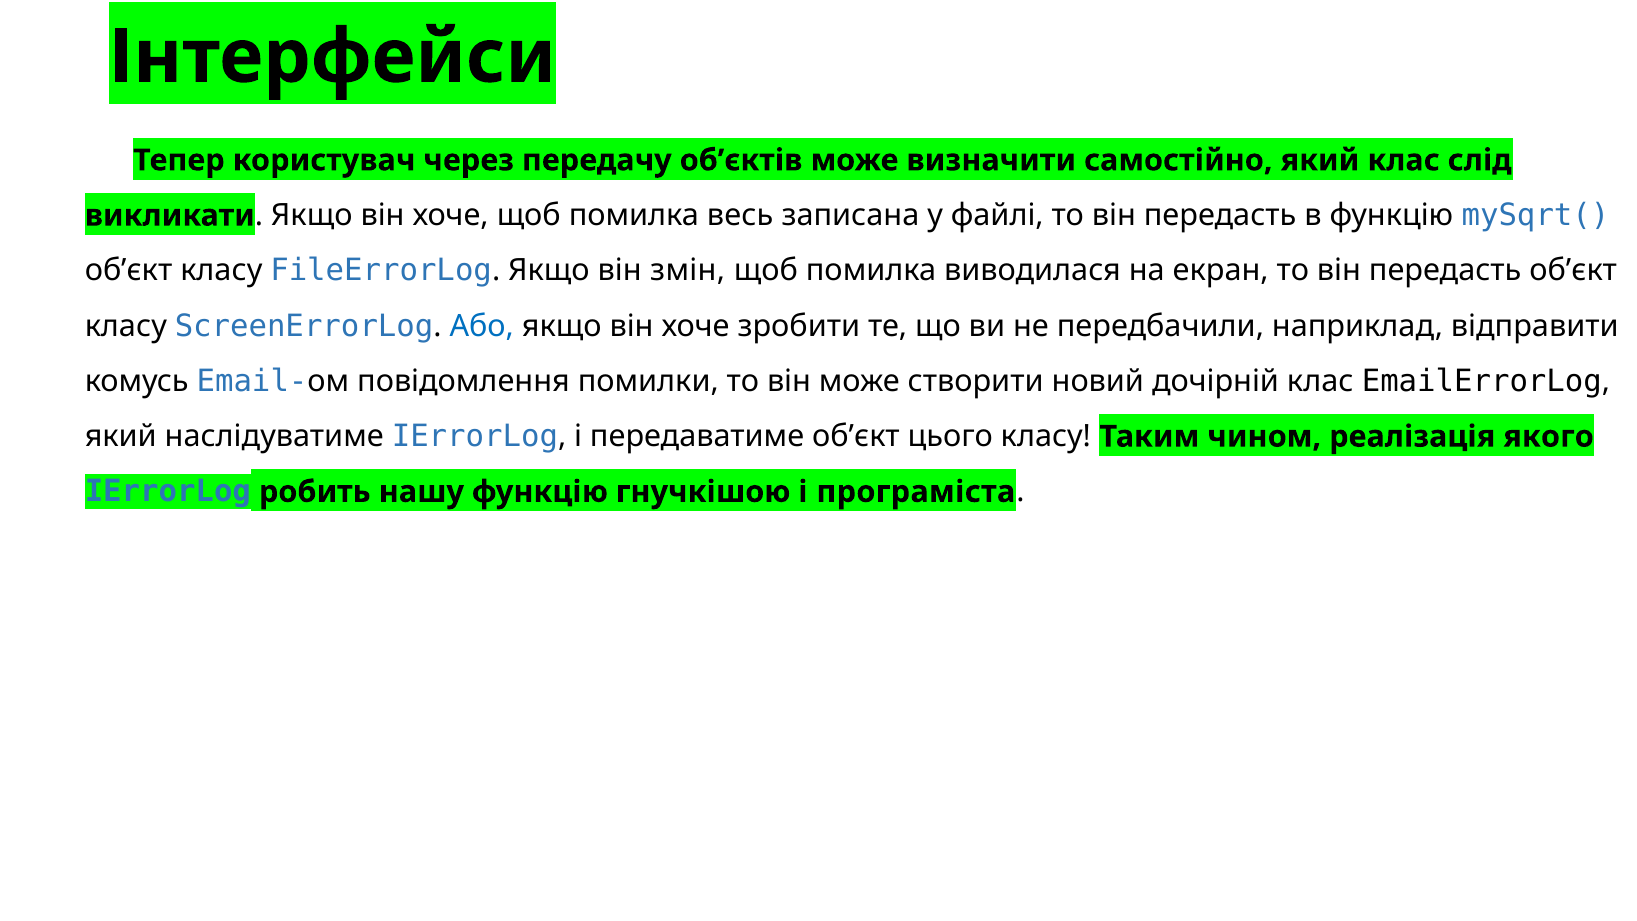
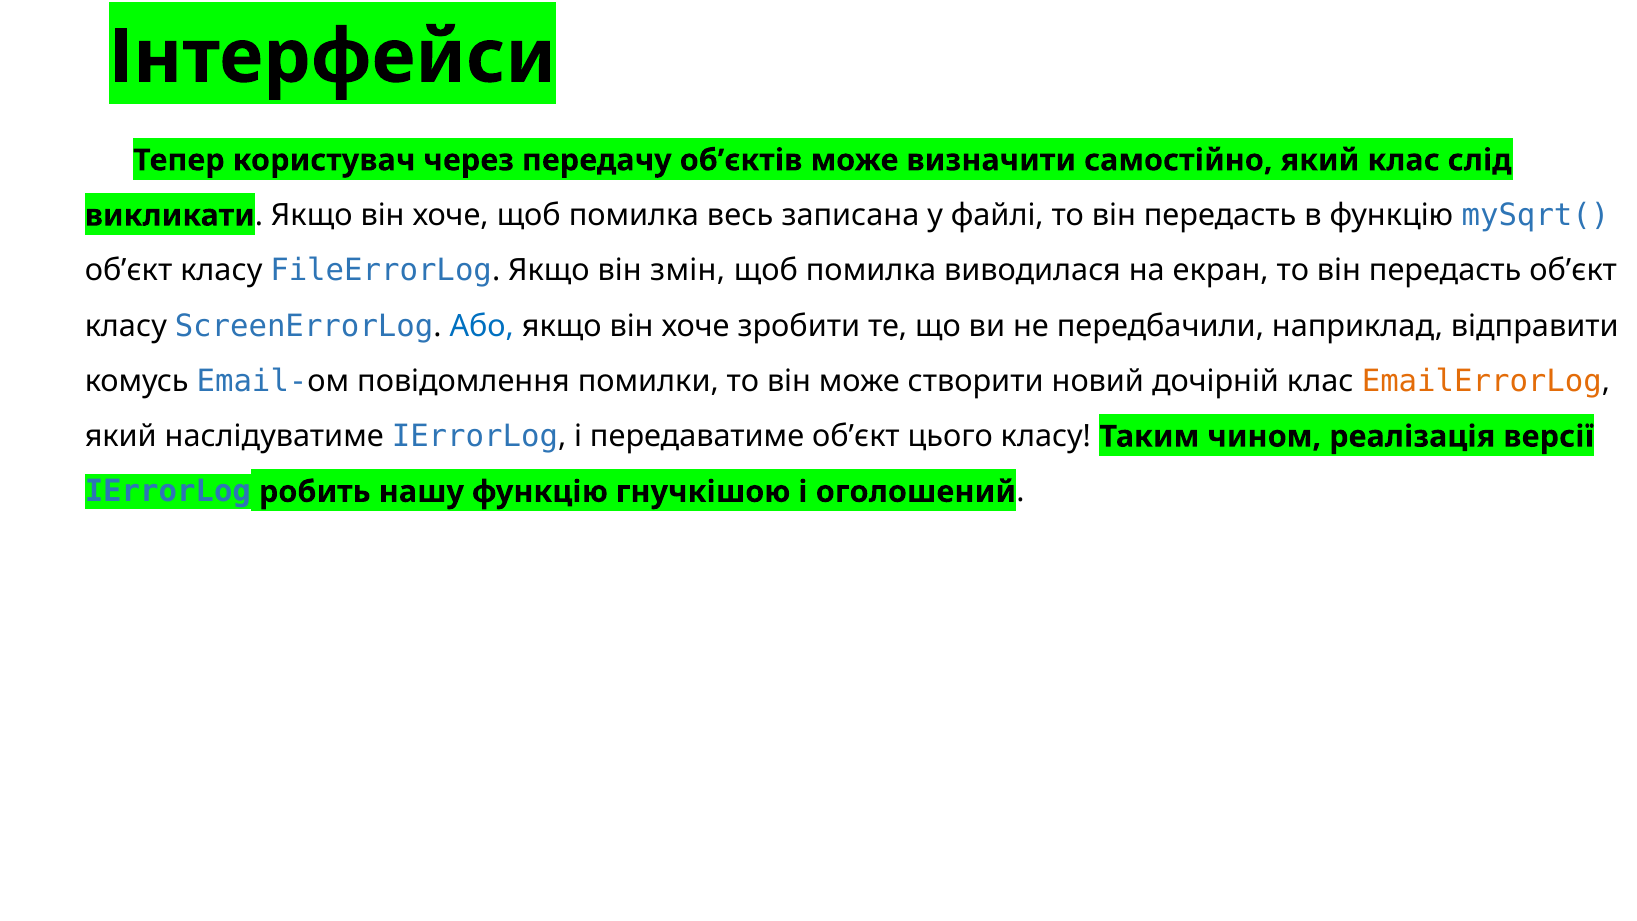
EmailErrorLog colour: black -> orange
якого: якого -> версії
програміста: програміста -> оголошений
